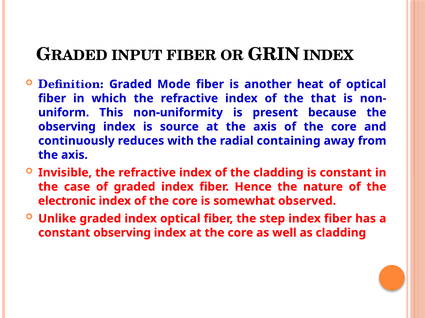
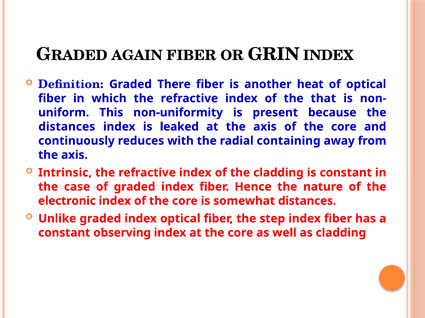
INPUT: INPUT -> AGAIN
Mode: Mode -> There
observing at (67, 127): observing -> distances
source: source -> leaked
Invisible: Invisible -> Intrinsic
somewhat observed: observed -> distances
